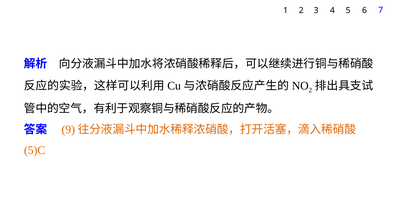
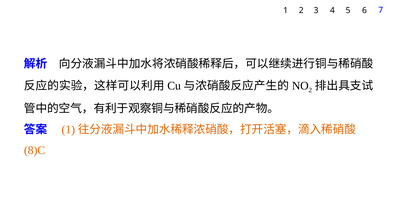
9 at (68, 129): 9 -> 1
5)C: 5)C -> 8)C
